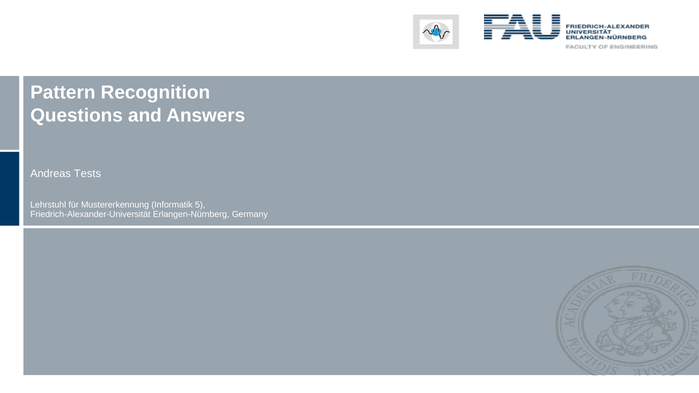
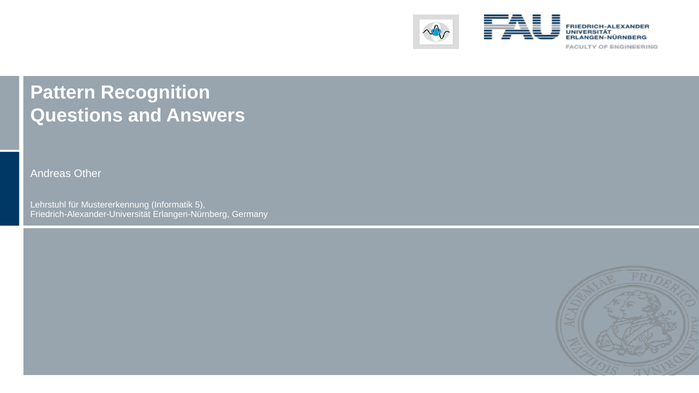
Tests: Tests -> Other
